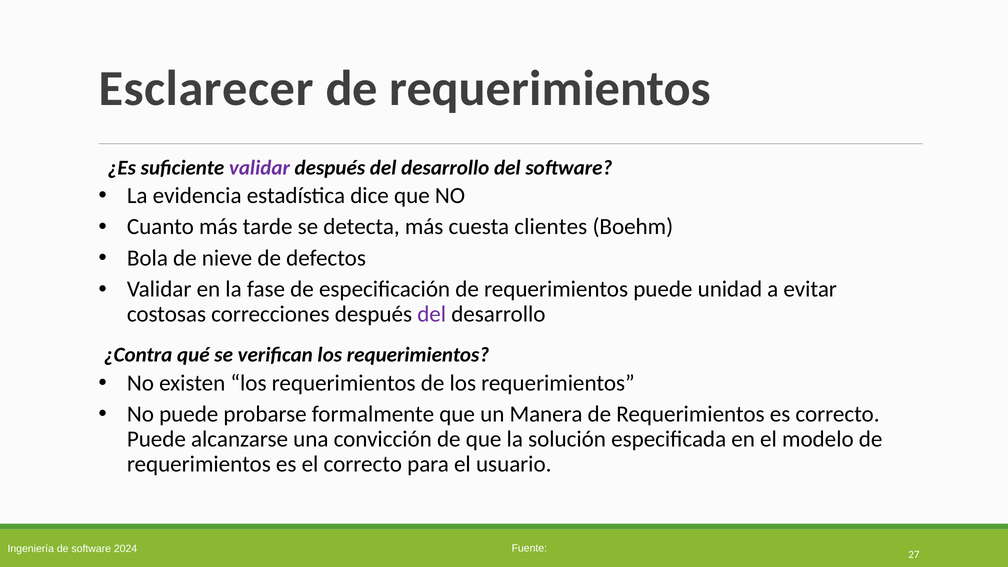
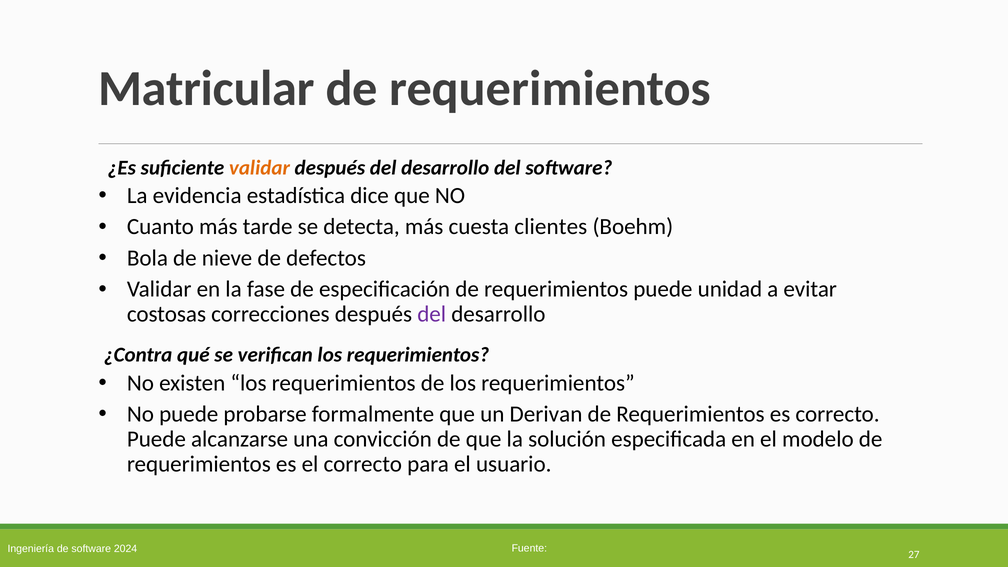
Esclarecer: Esclarecer -> Matricular
validar at (259, 168) colour: purple -> orange
Manera: Manera -> Derivan
